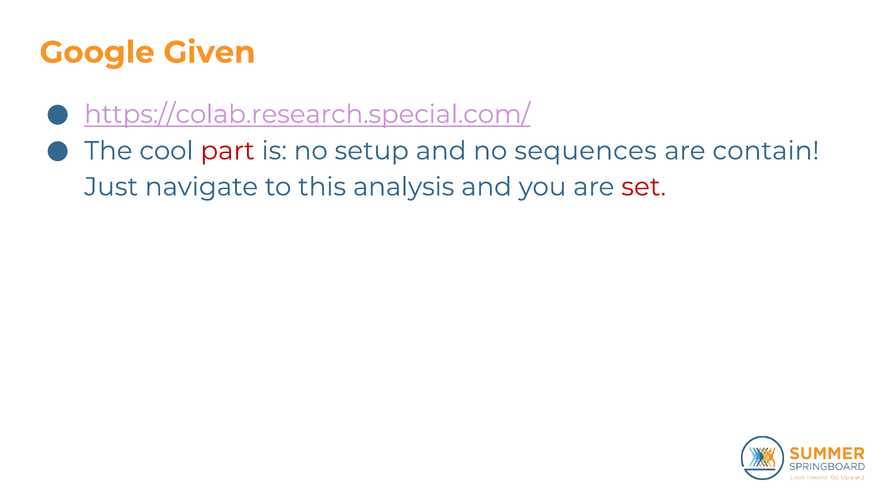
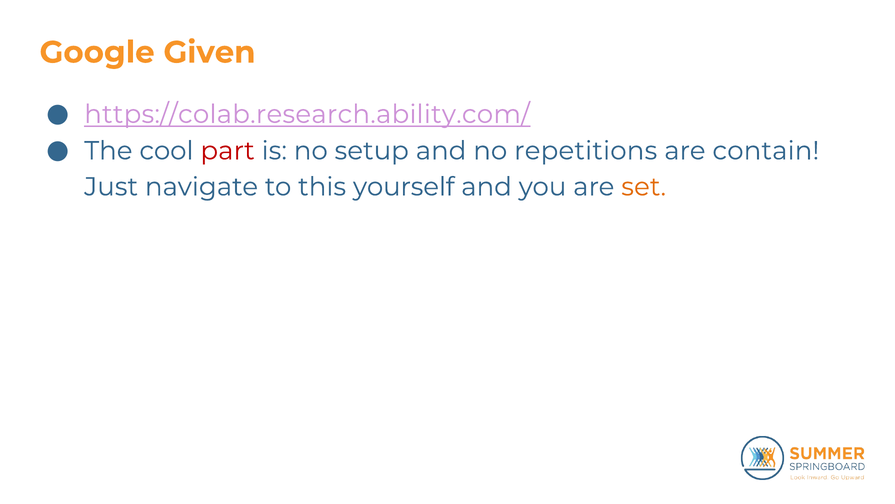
https://colab.research.special.com/: https://colab.research.special.com/ -> https://colab.research.ability.com/
sequences: sequences -> repetitions
analysis: analysis -> yourself
set colour: red -> orange
